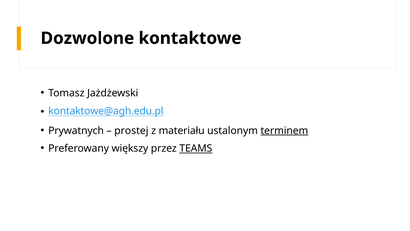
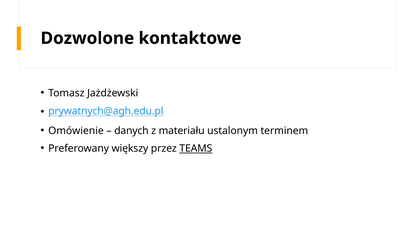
kontaktowe@agh.edu.pl: kontaktowe@agh.edu.pl -> prywatnych@agh.edu.pl
Prywatnych: Prywatnych -> Omówienie
prostej: prostej -> danych
terminem underline: present -> none
